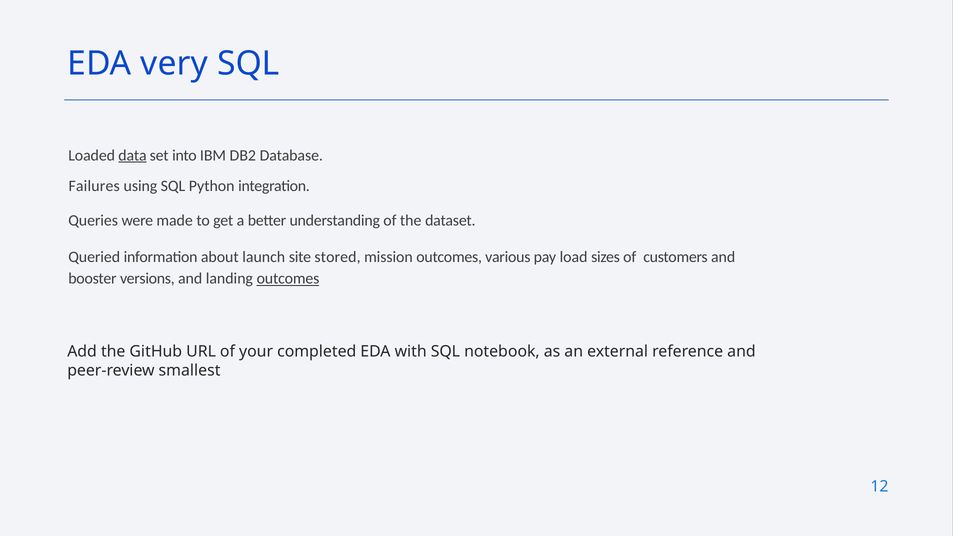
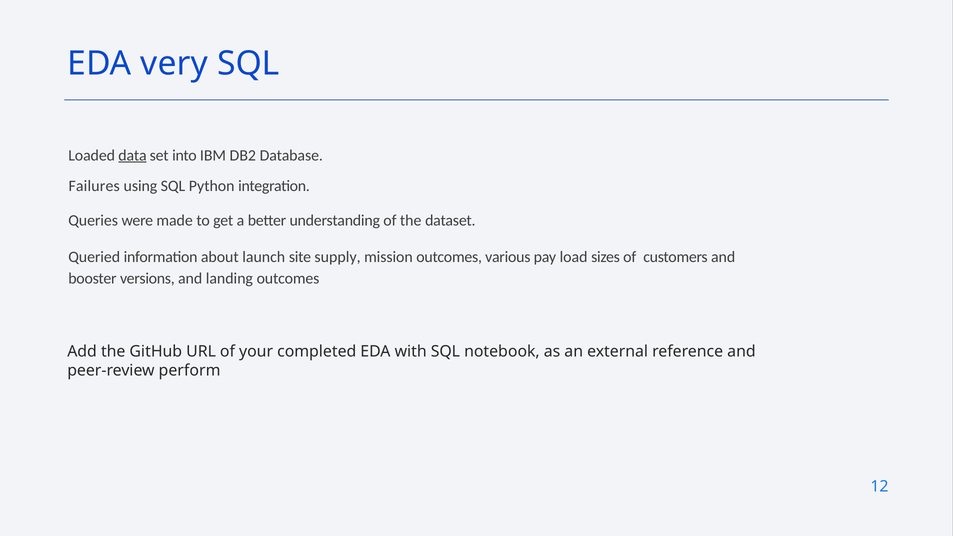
stored: stored -> supply
outcomes at (288, 279) underline: present -> none
smallest: smallest -> perform
